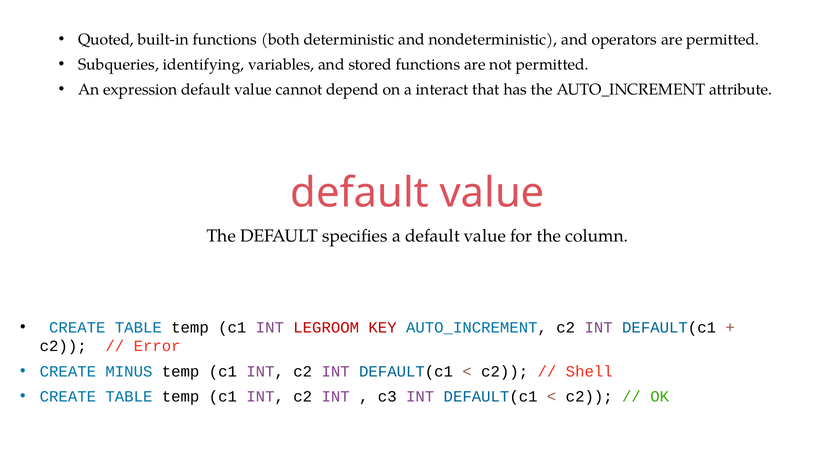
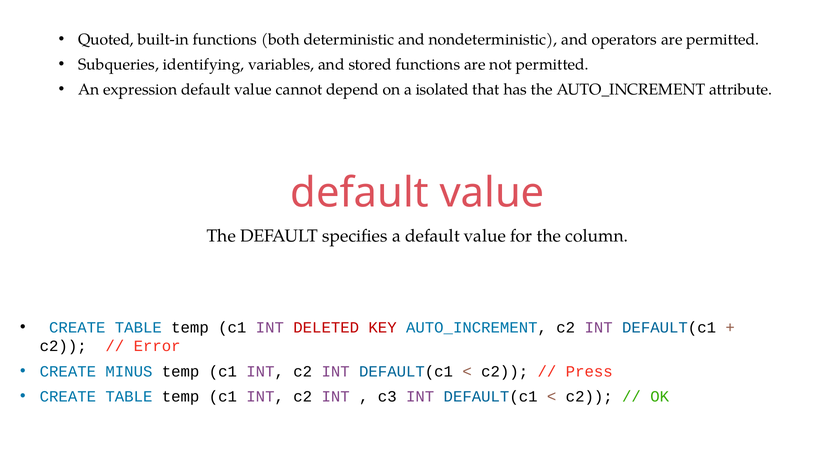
interact: interact -> isolated
LEGROOM: LEGROOM -> DELETED
Shell: Shell -> Press
